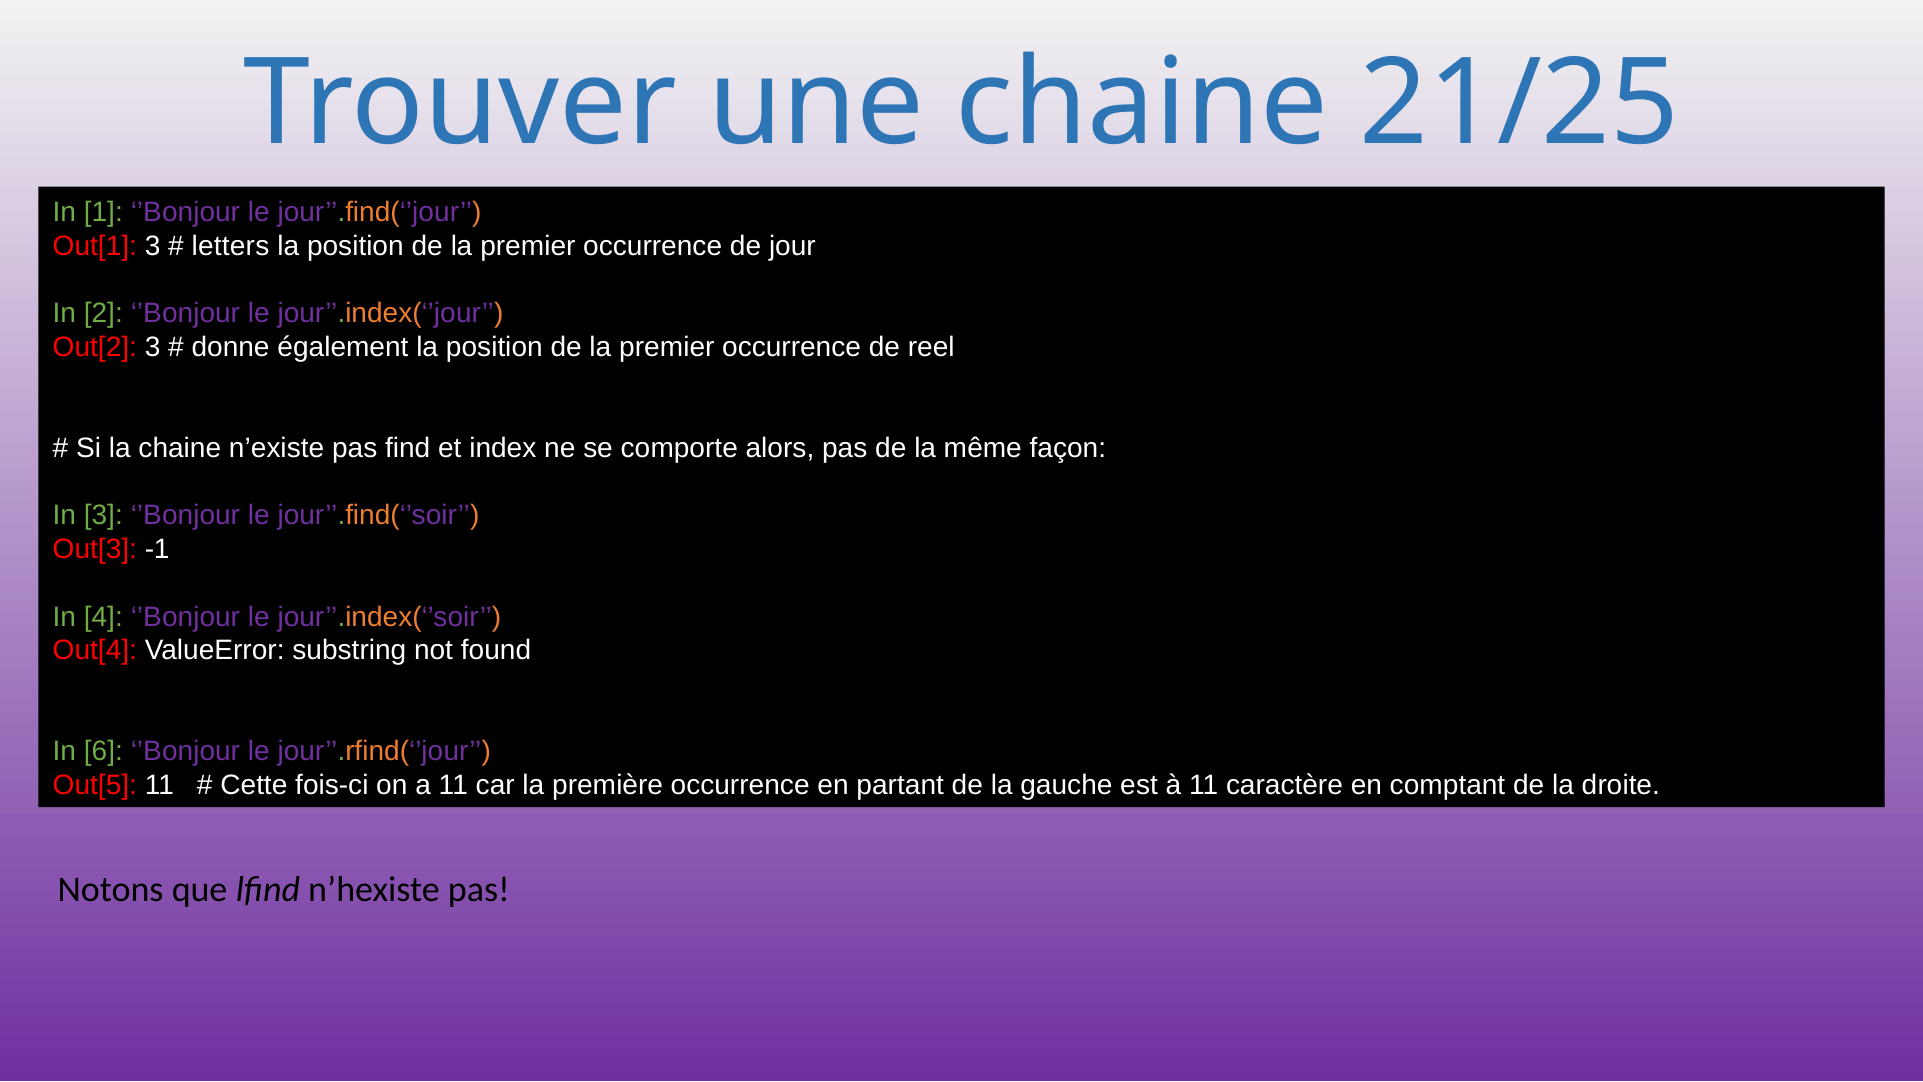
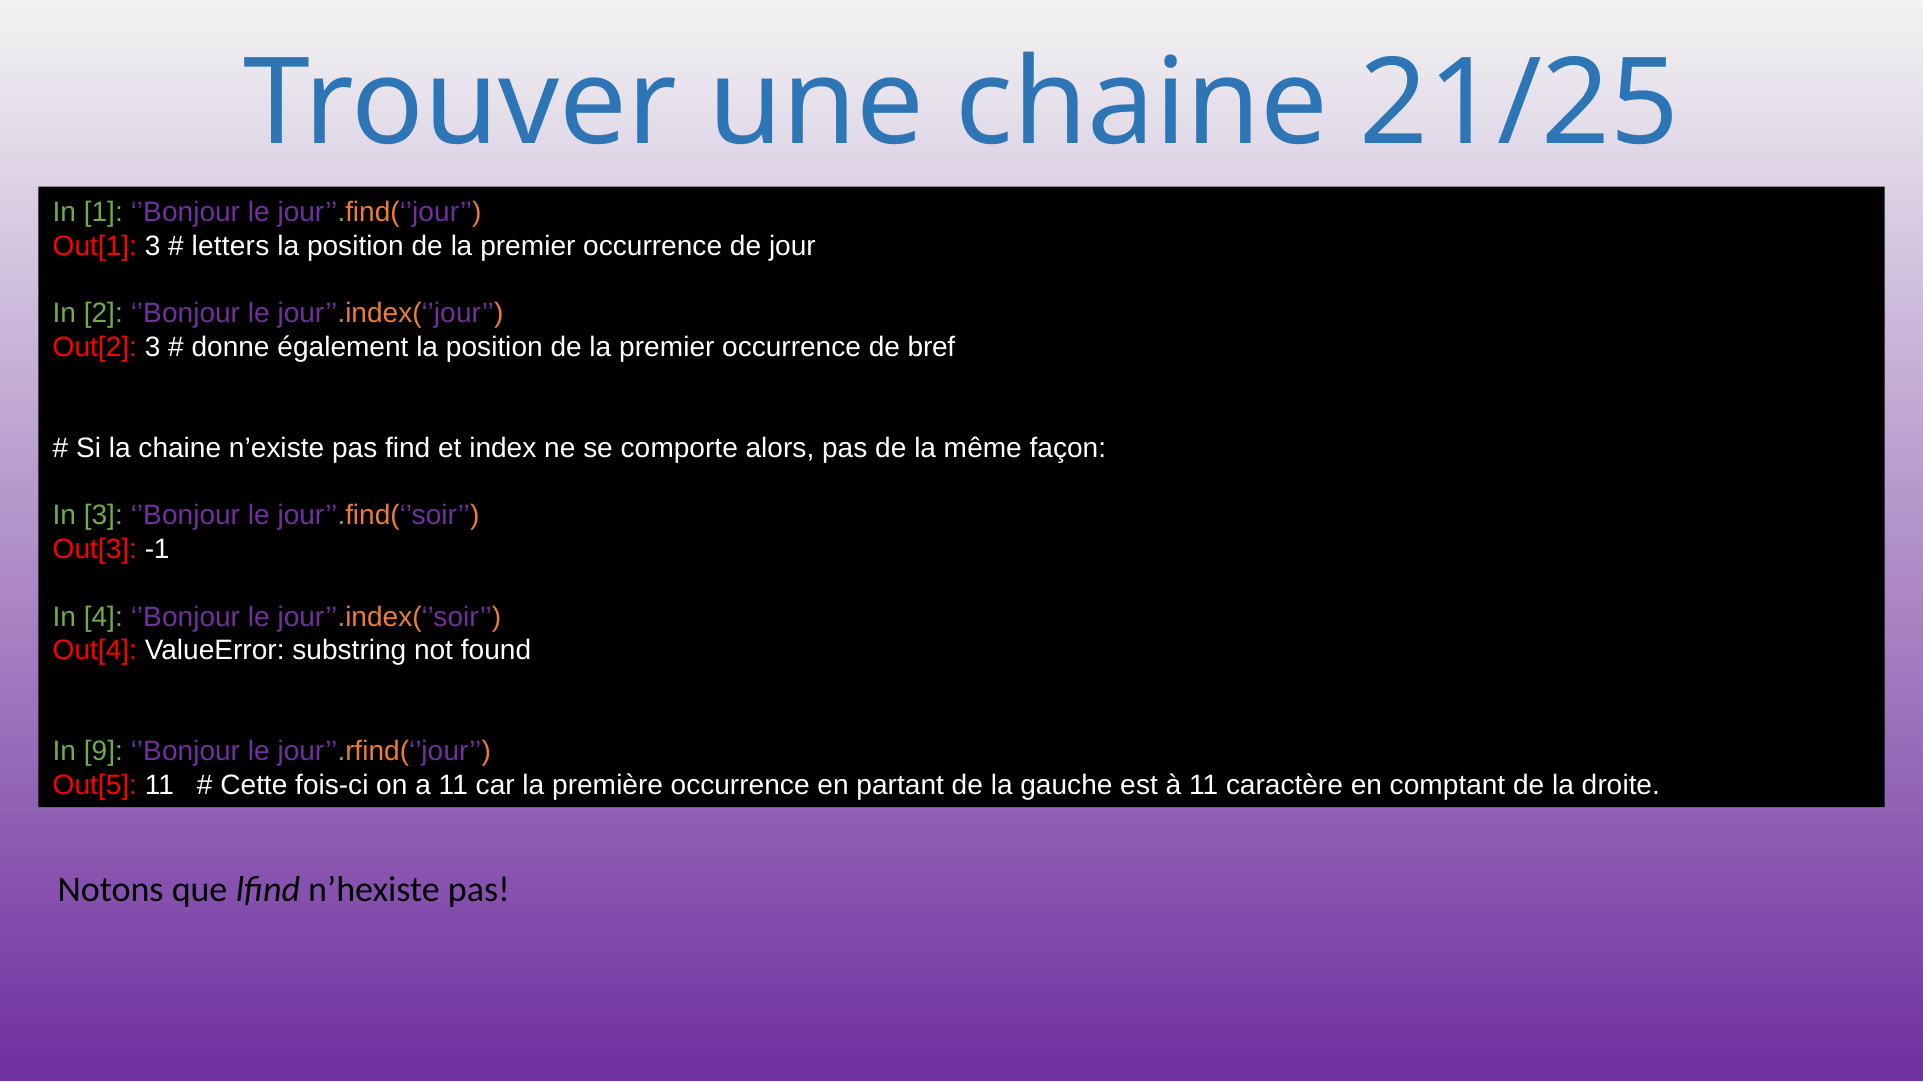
reel: reel -> bref
6: 6 -> 9
